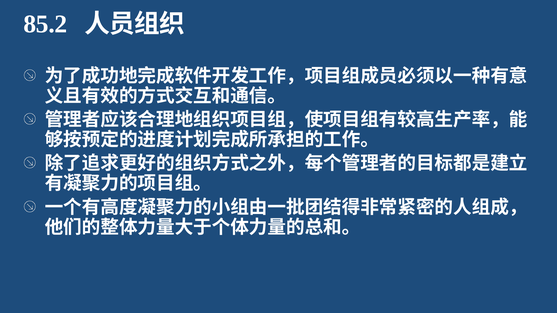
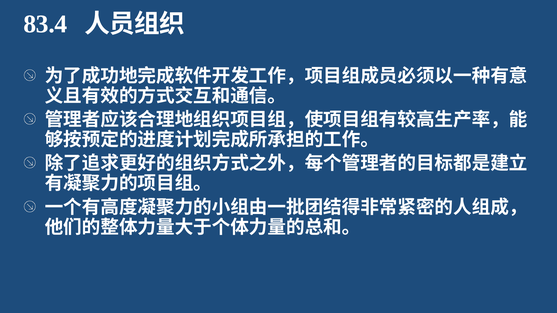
85.2: 85.2 -> 83.4
